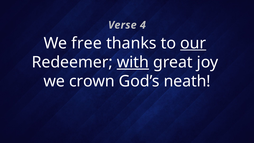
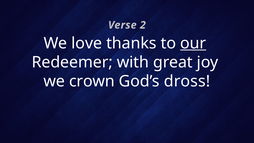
4: 4 -> 2
free: free -> love
with underline: present -> none
neath: neath -> dross
